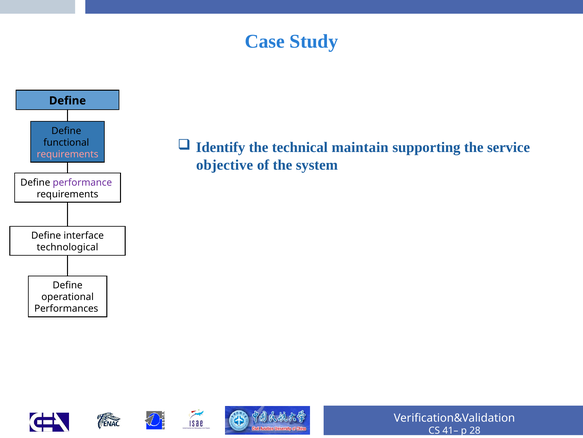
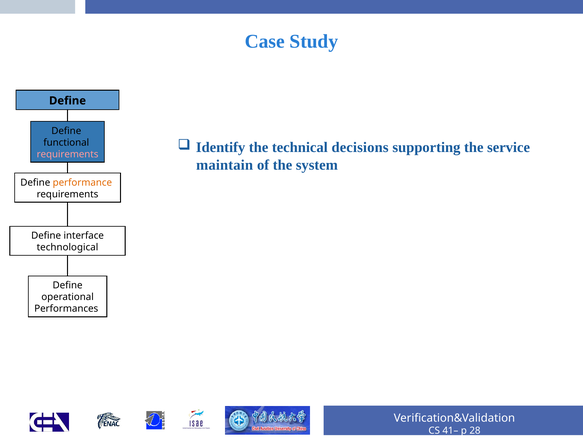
maintain: maintain -> decisions
objective: objective -> maintain
performance colour: purple -> orange
